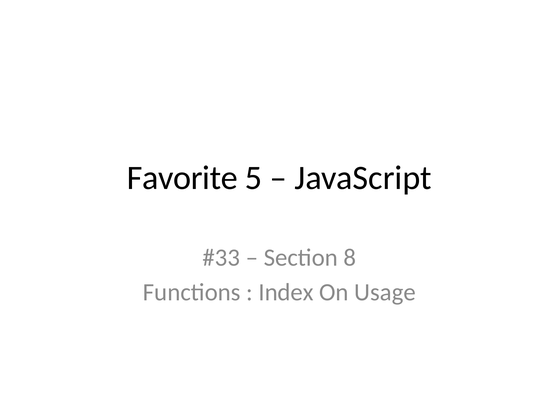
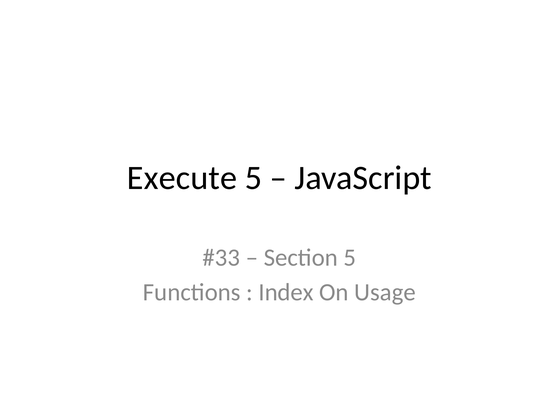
Favorite: Favorite -> Execute
Section 8: 8 -> 5
